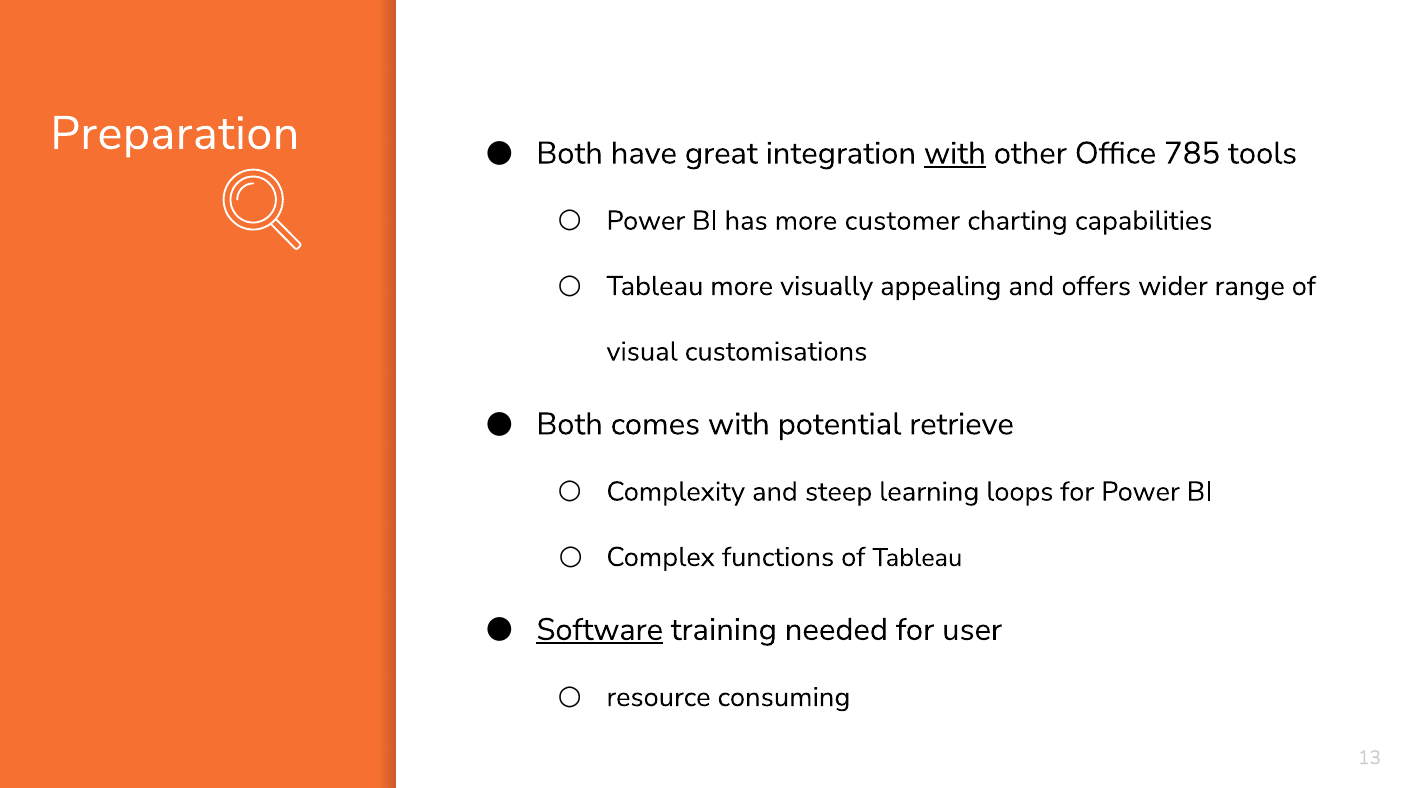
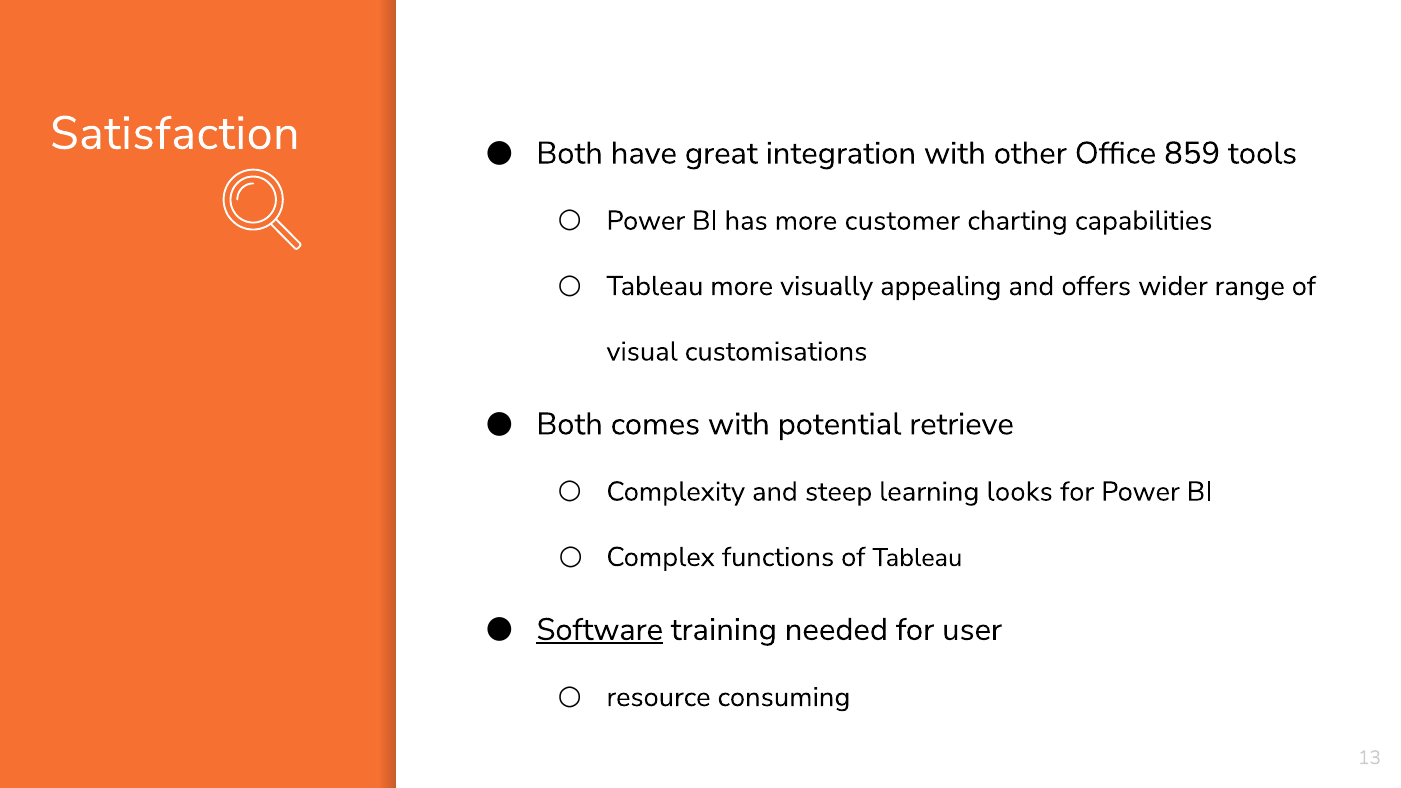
Preparation: Preparation -> Satisfaction
with at (955, 153) underline: present -> none
785: 785 -> 859
loops: loops -> looks
